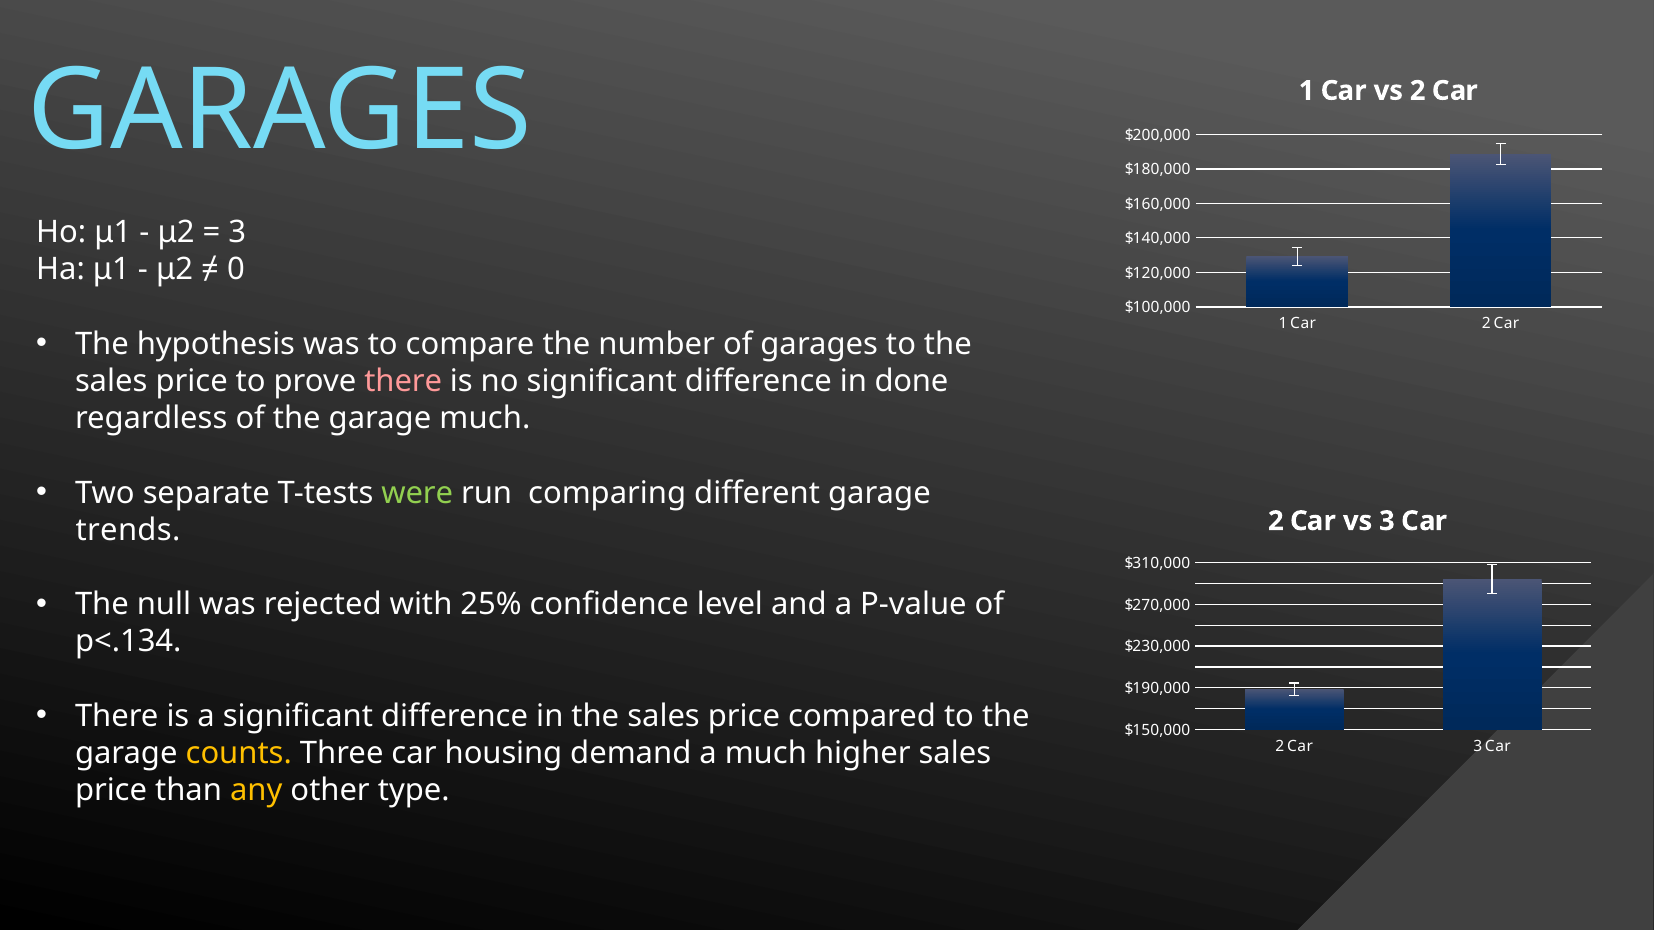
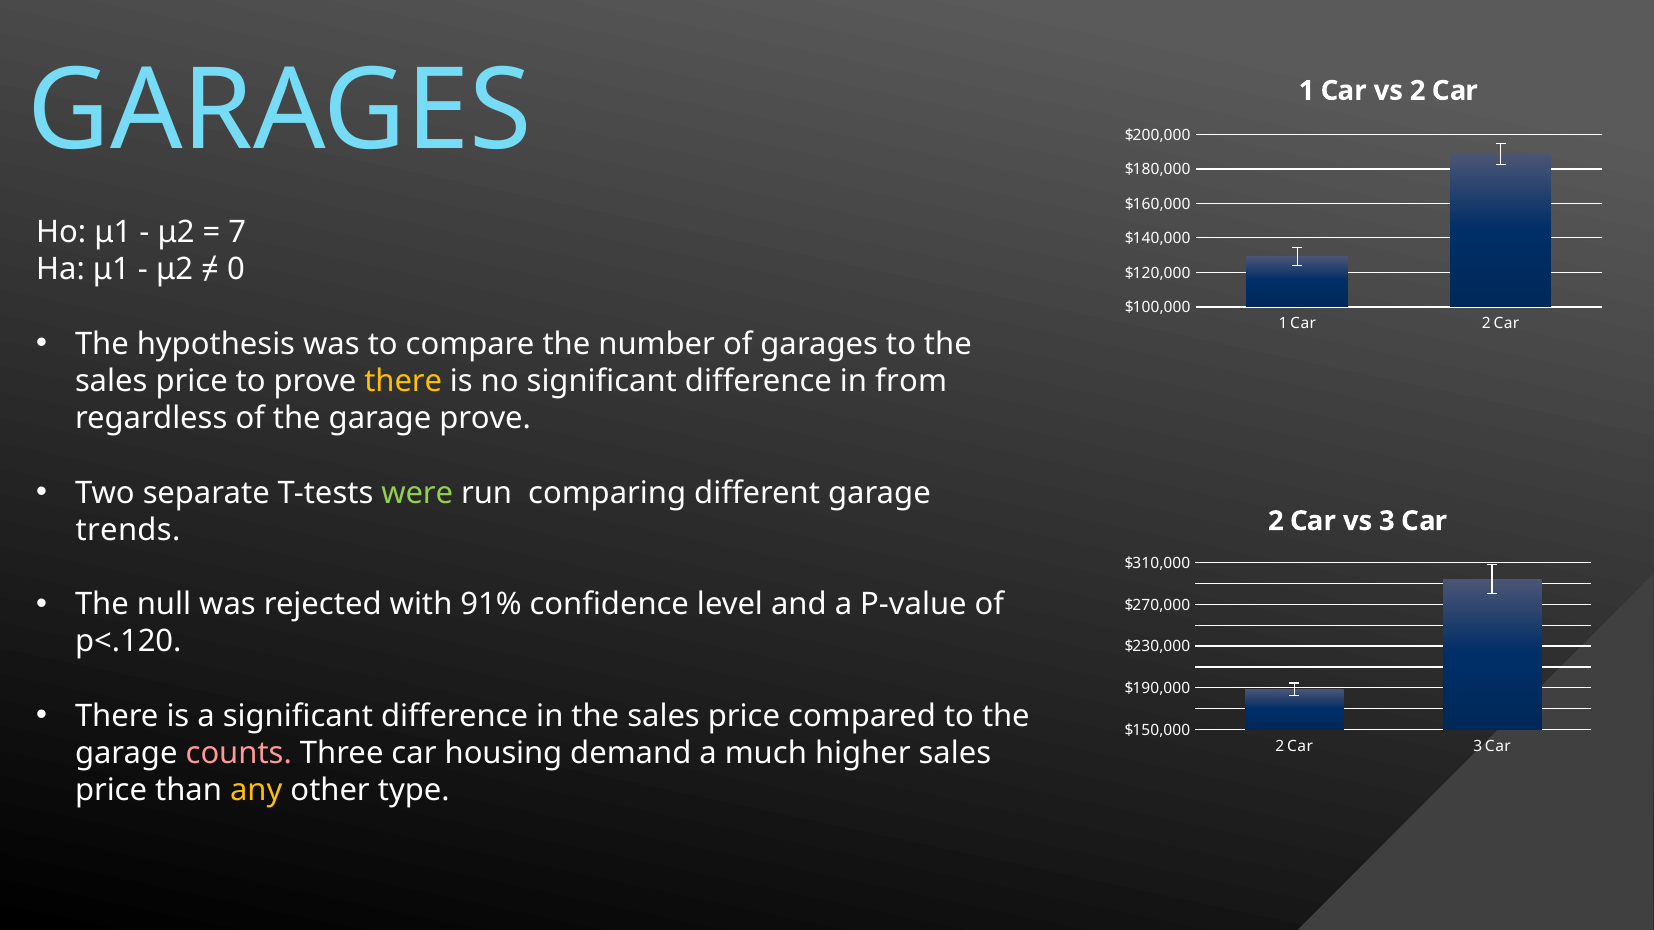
3 at (237, 233): 3 -> 7
there at (403, 381) colour: pink -> yellow
done: done -> from
garage much: much -> prove
25%: 25% -> 91%
p<.134: p<.134 -> p<.120
counts colour: yellow -> pink
